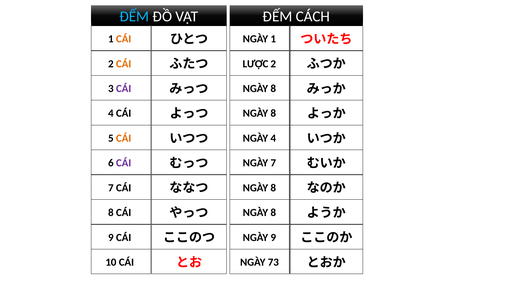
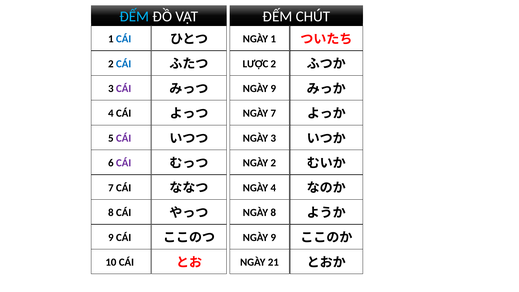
CÁCH: CÁCH -> CHÚT
CÁI at (124, 39) colour: orange -> blue
CÁI at (124, 64) colour: orange -> blue
8 at (273, 89): 8 -> 9
8 at (273, 113): 8 -> 7
CÁI at (124, 138) colour: orange -> purple
NGÀY 4: 4 -> 3
NGÀY 7: 7 -> 2
8 at (273, 188): 8 -> 4
73: 73 -> 21
